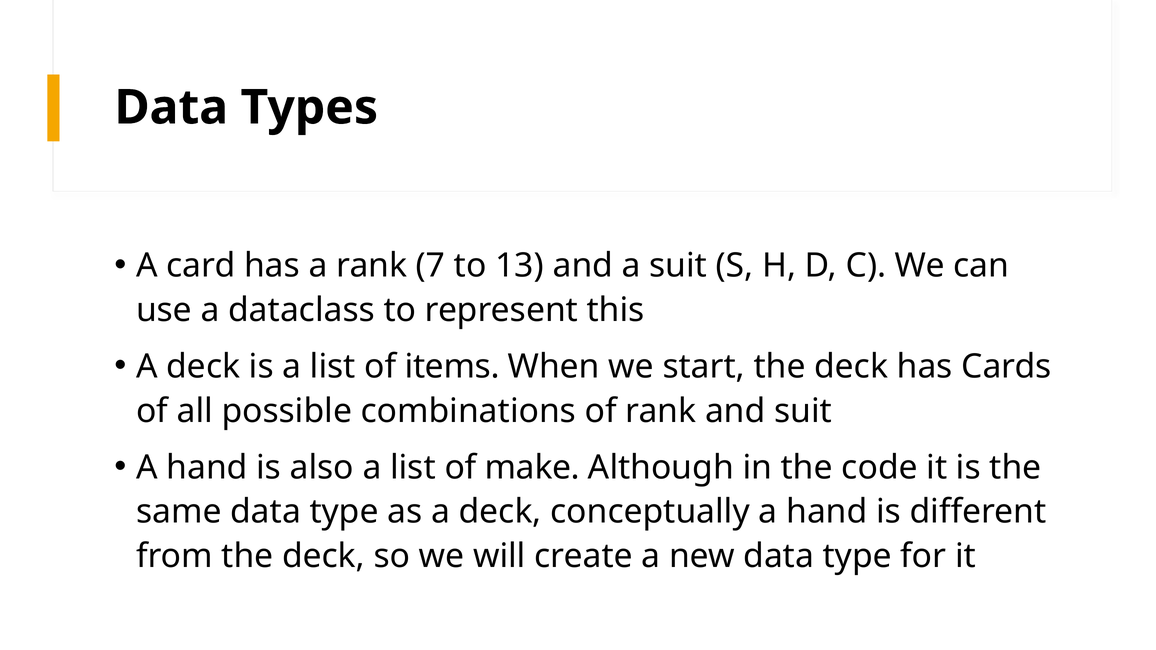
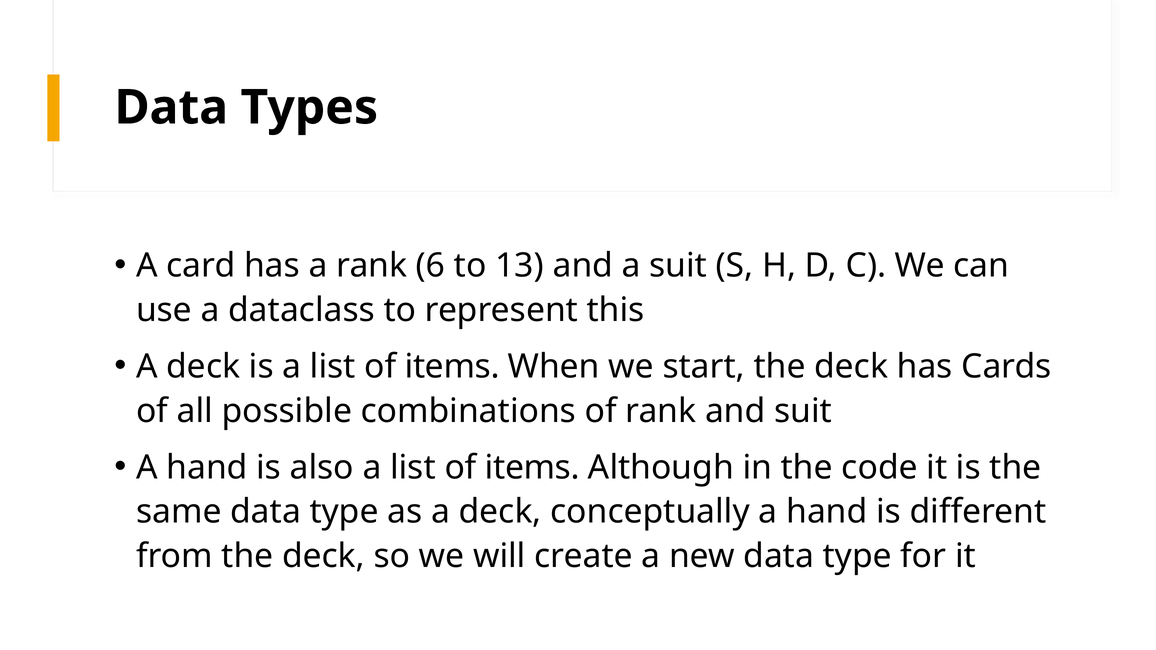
7: 7 -> 6
make at (532, 468): make -> items
